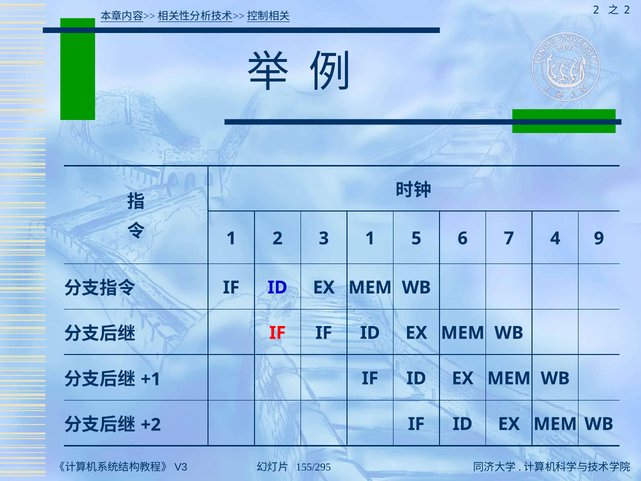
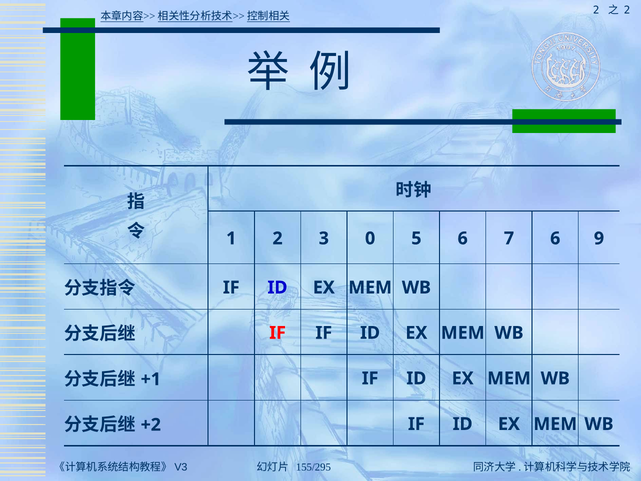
3 1: 1 -> 0
7 4: 4 -> 6
